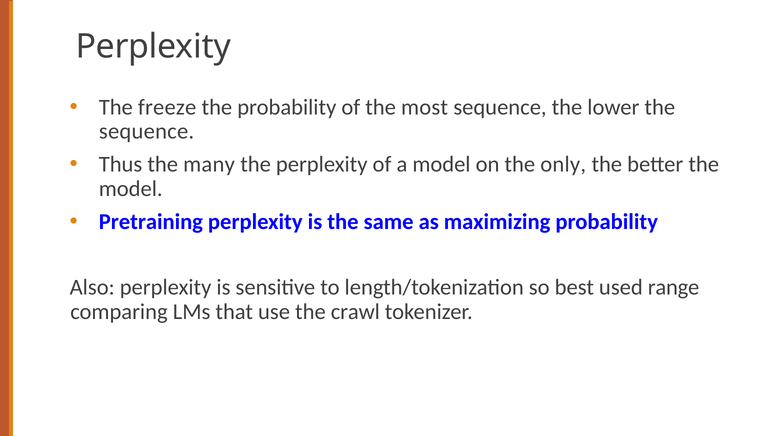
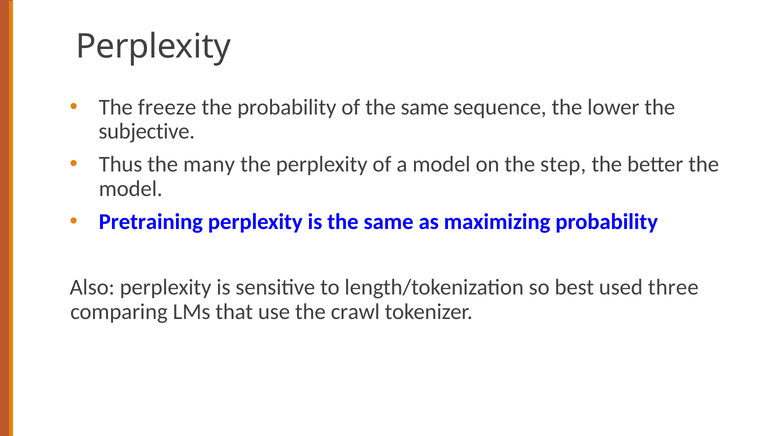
of the most: most -> same
sequence at (147, 131): sequence -> subjective
only: only -> step
range: range -> three
